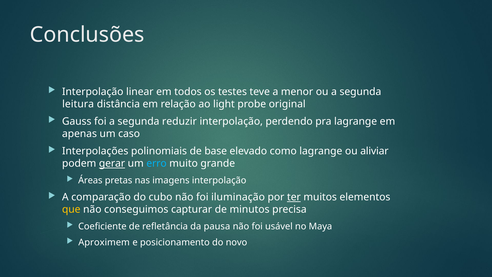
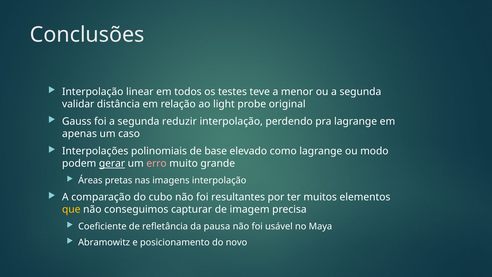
leitura: leitura -> validar
aliviar: aliviar -> modo
erro colour: light blue -> pink
iluminação: iluminação -> resultantes
ter underline: present -> none
minutos: minutos -> imagem
Aproximem: Aproximem -> Abramowitz
